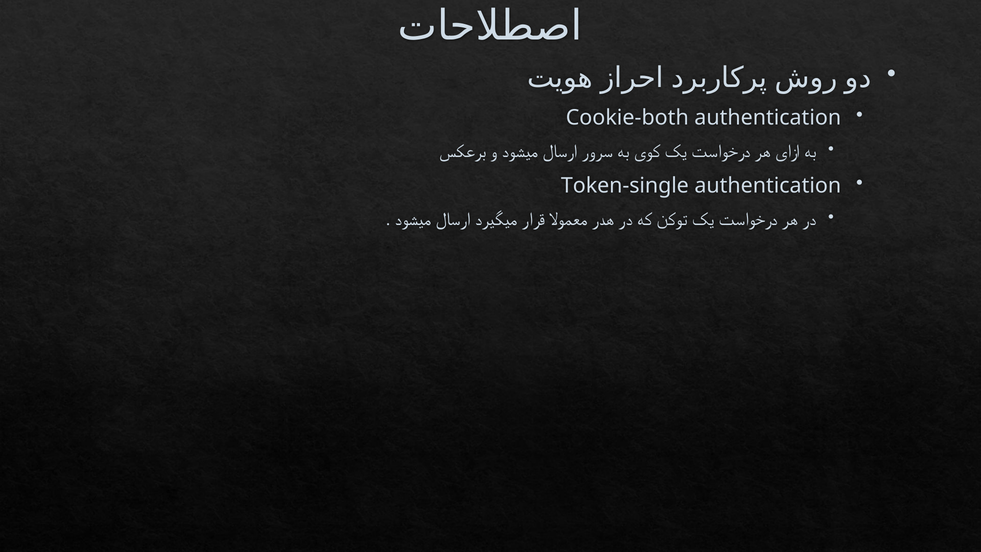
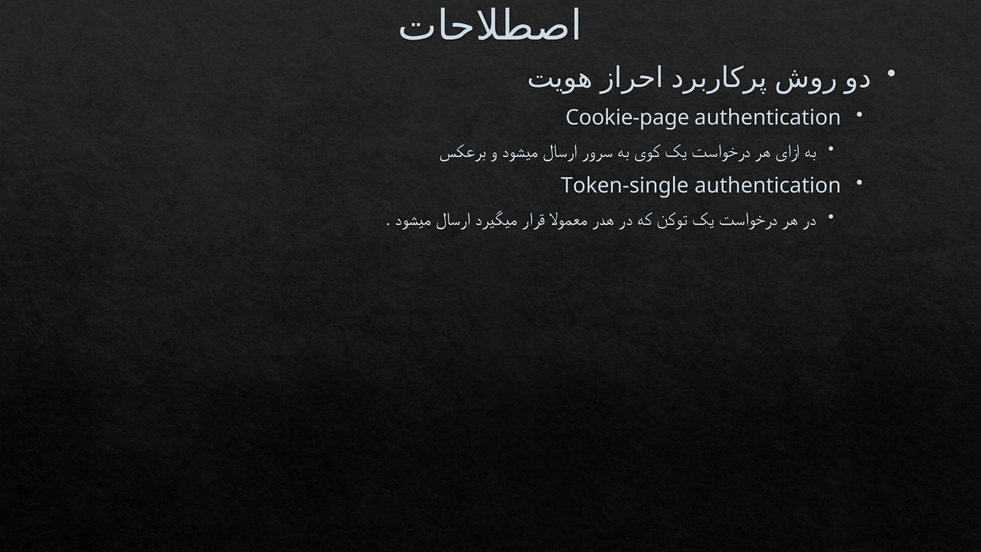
Cookie-both: Cookie-both -> Cookie-page
